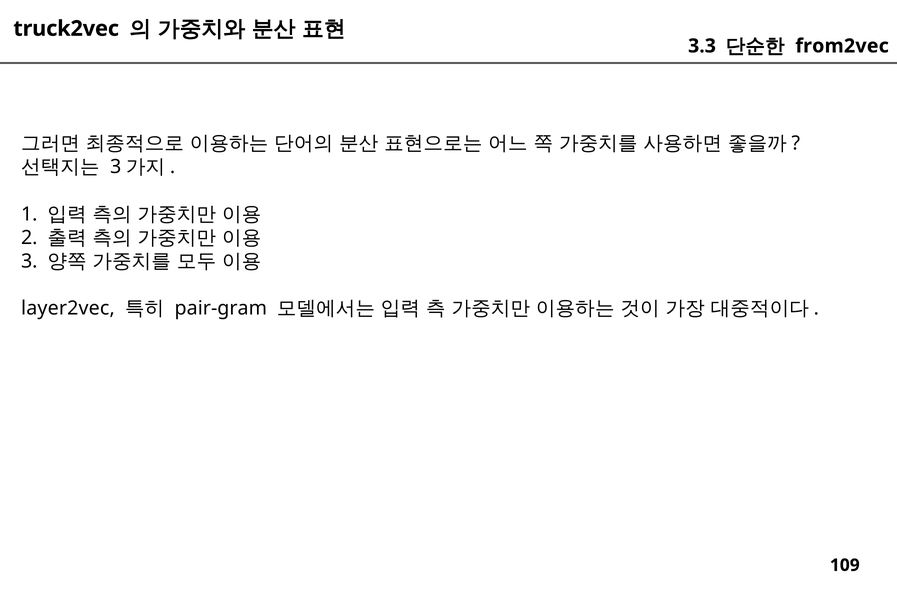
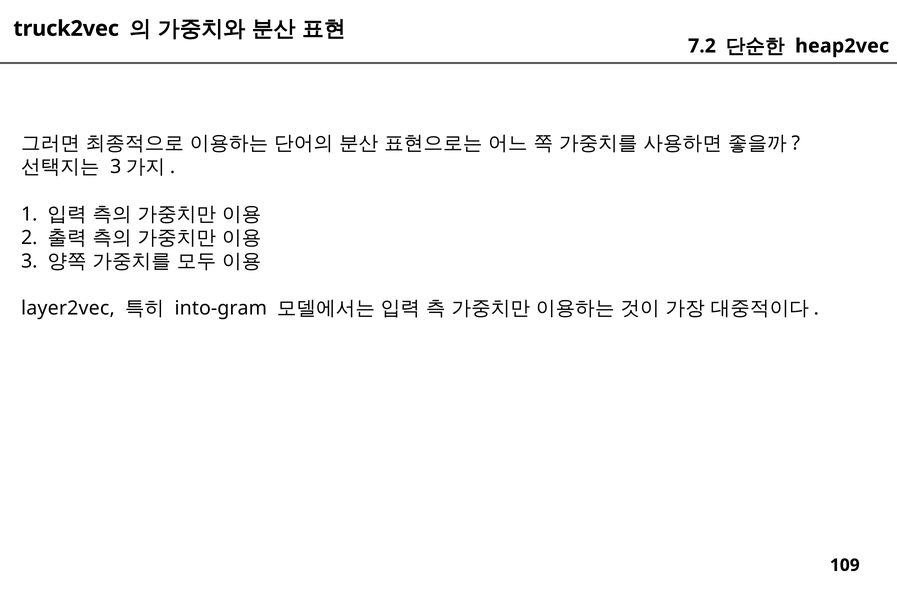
3.3: 3.3 -> 7.2
from2vec: from2vec -> heap2vec
pair-gram: pair-gram -> into-gram
